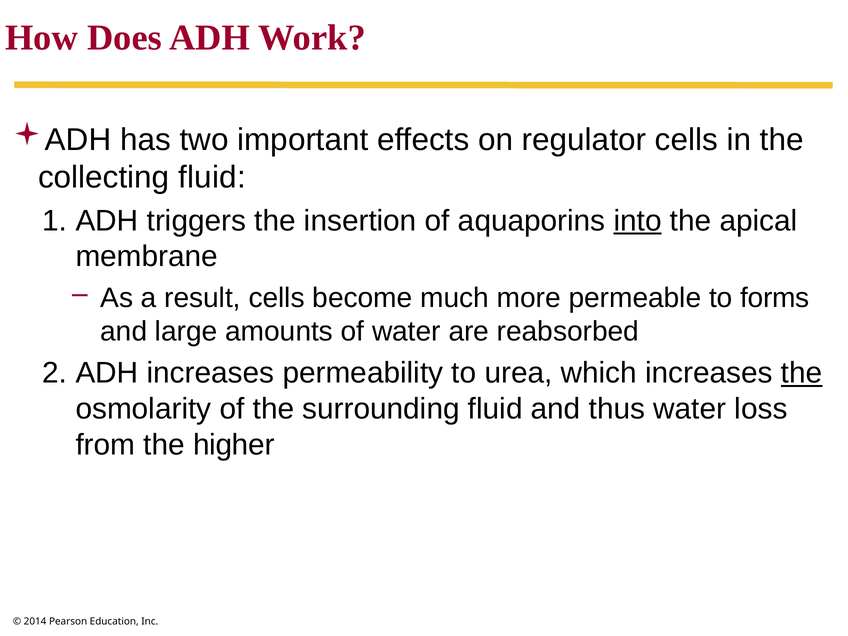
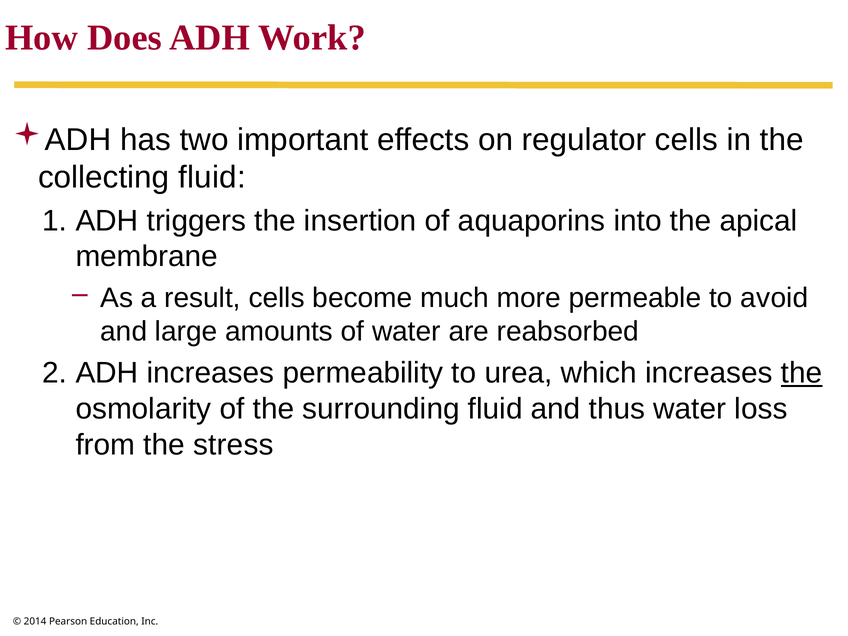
into underline: present -> none
forms: forms -> avoid
higher: higher -> stress
